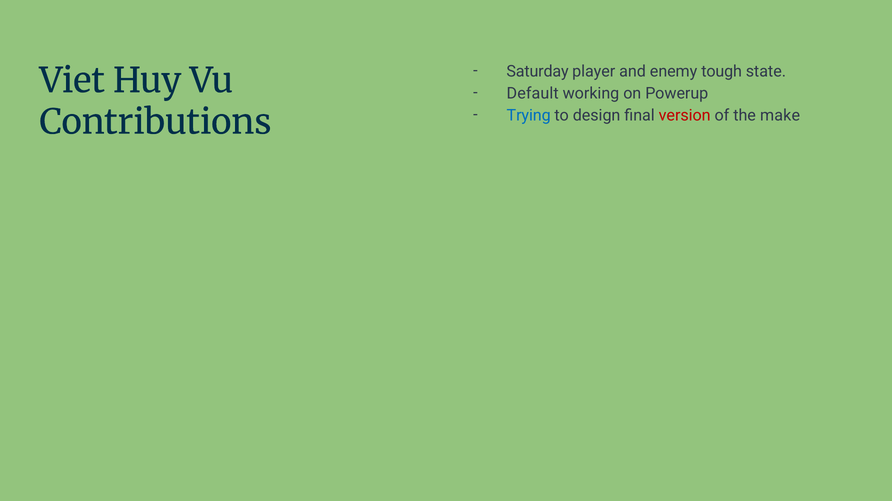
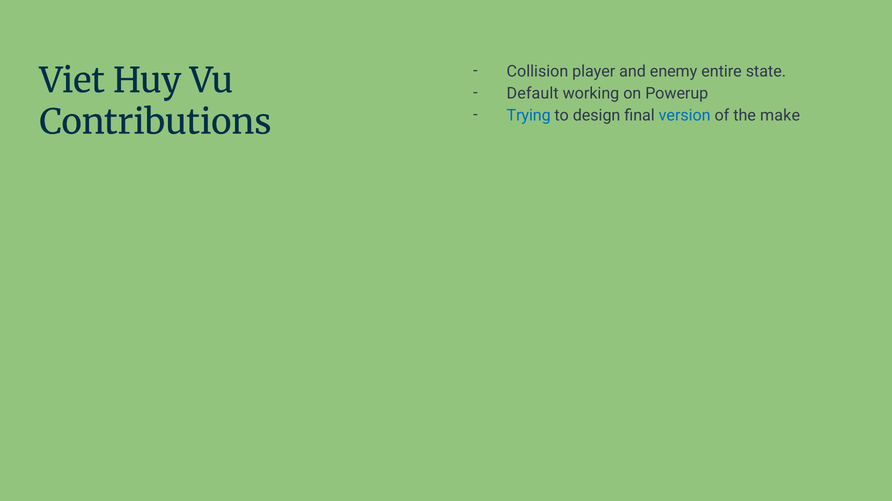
Saturday: Saturday -> Collision
tough: tough -> entire
version colour: red -> blue
